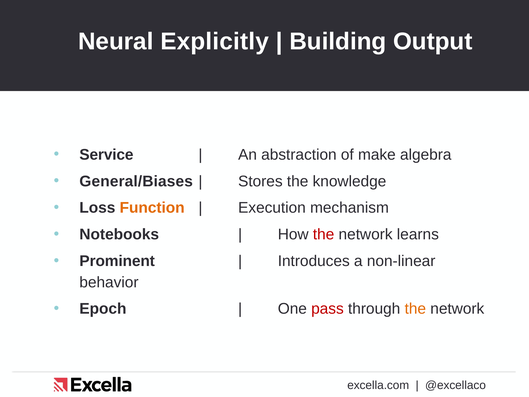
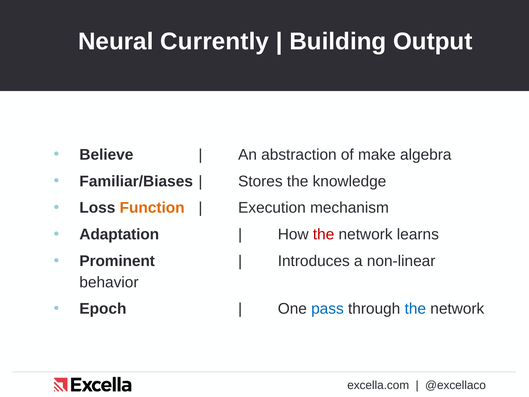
Explicitly: Explicitly -> Currently
Service: Service -> Believe
General/Biases: General/Biases -> Familiar/Biases
Notebooks: Notebooks -> Adaptation
pass colour: red -> blue
the at (415, 309) colour: orange -> blue
